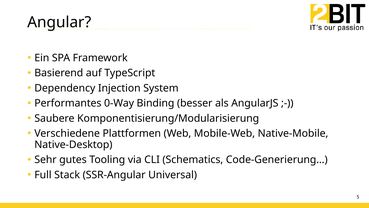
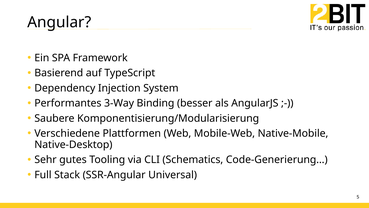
0-Way: 0-Way -> 3-Way
